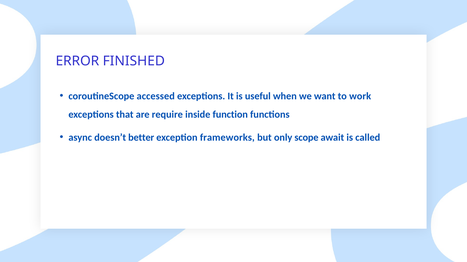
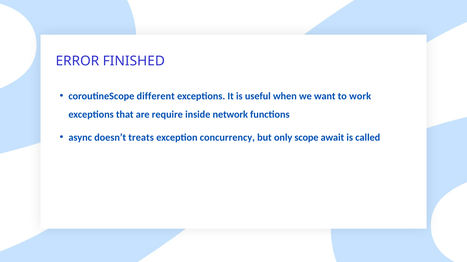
accessed: accessed -> different
function: function -> network
better: better -> treats
frameworks: frameworks -> concurrency
